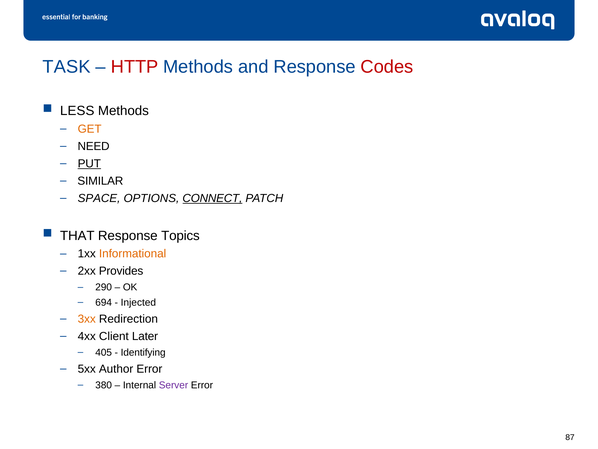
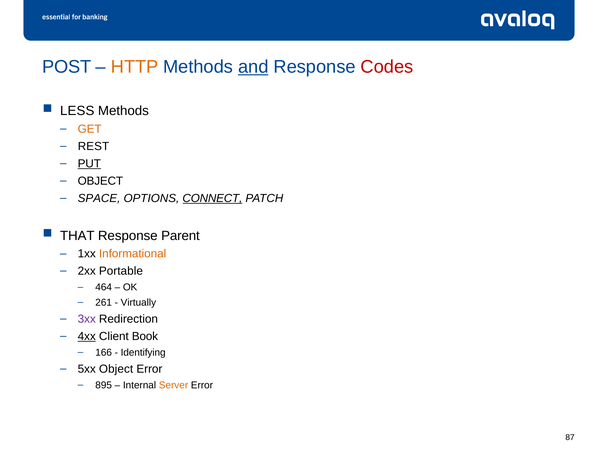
TASK: TASK -> POST
HTTP colour: red -> orange
and underline: none -> present
NEED: NEED -> REST
SIMILAR at (100, 181): SIMILAR -> OBJECT
Topics: Topics -> Parent
Provides: Provides -> Portable
290: 290 -> 464
694: 694 -> 261
Injected: Injected -> Virtually
3xx colour: orange -> purple
4xx underline: none -> present
Later: Later -> Book
405: 405 -> 166
5xx Author: Author -> Object
380: 380 -> 895
Server colour: purple -> orange
